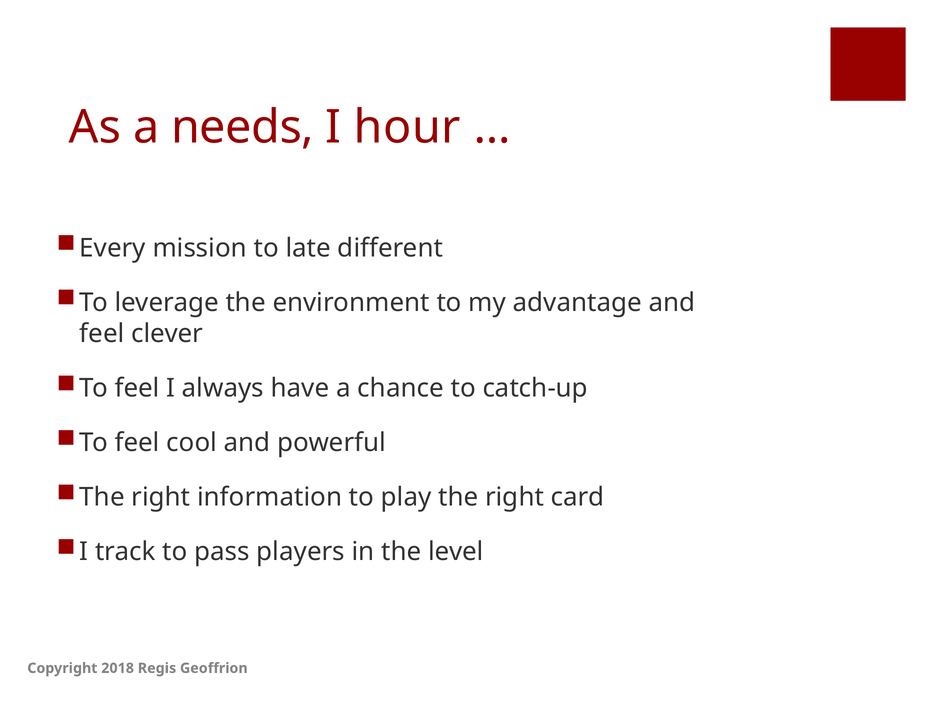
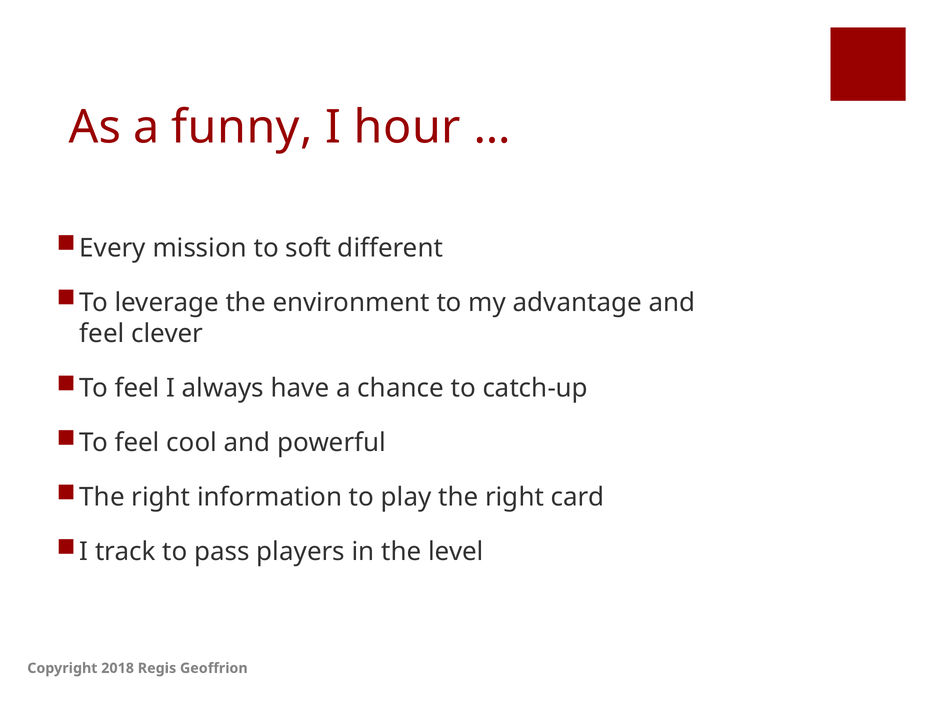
needs: needs -> funny
late: late -> soft
